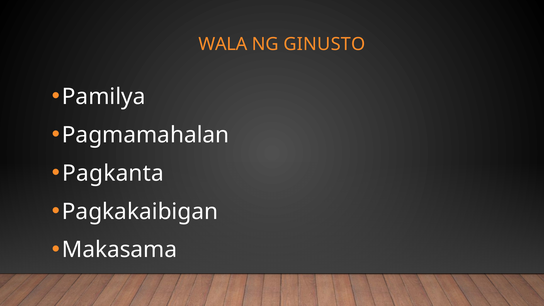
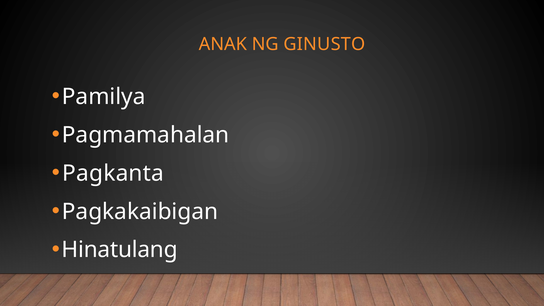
WALA: WALA -> ANAK
Makasama: Makasama -> Hinatulang
